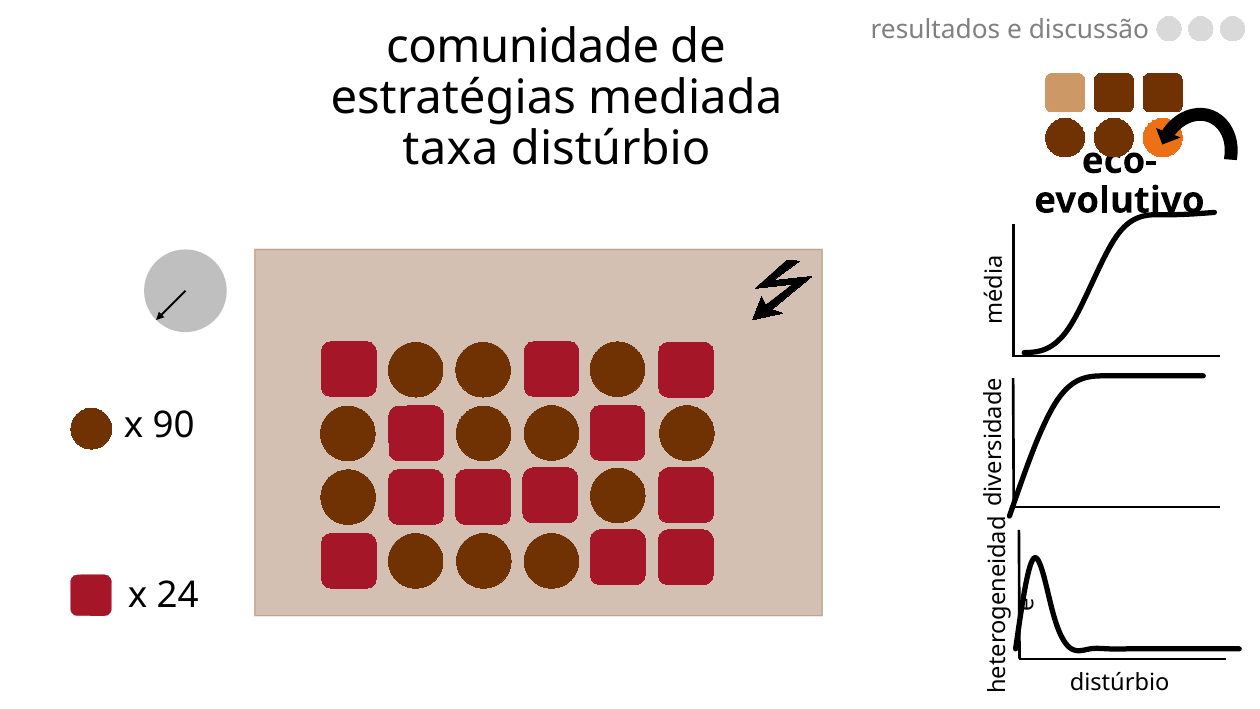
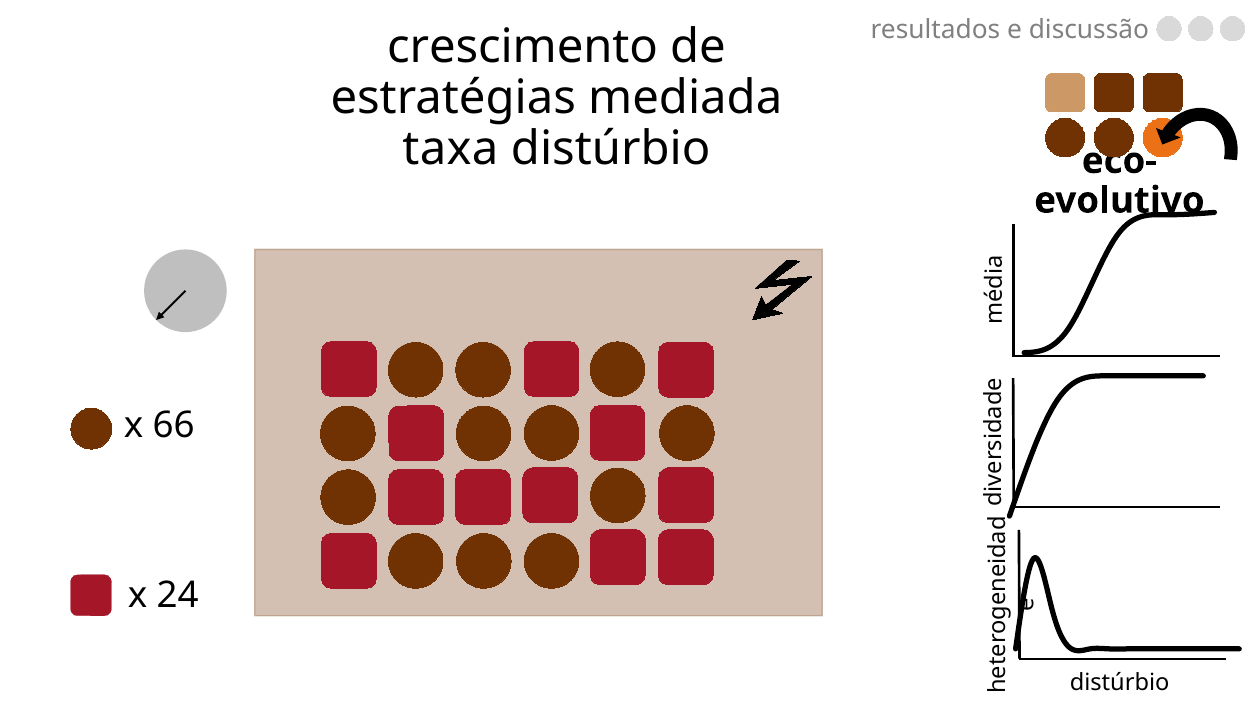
comunidade: comunidade -> crescimento
90: 90 -> 66
